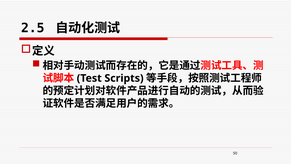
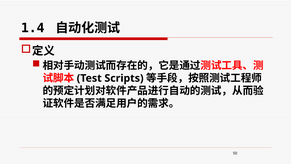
2.5: 2.5 -> 1.4
